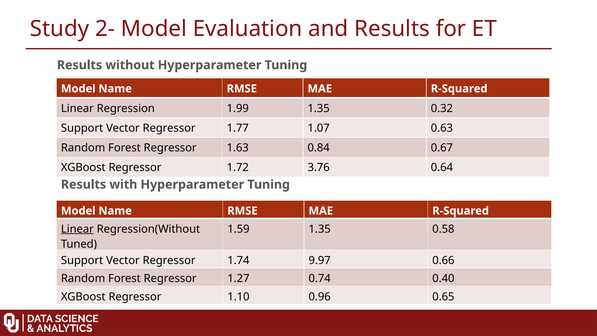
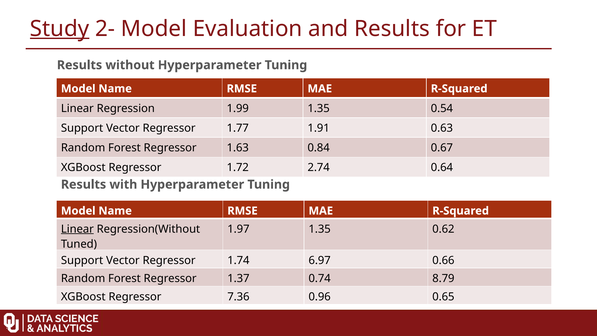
Study underline: none -> present
0.32: 0.32 -> 0.54
1.07: 1.07 -> 1.91
3.76: 3.76 -> 2.74
1.59: 1.59 -> 1.97
0.58: 0.58 -> 0.62
9.97: 9.97 -> 6.97
1.27: 1.27 -> 1.37
0.40: 0.40 -> 8.79
1.10: 1.10 -> 7.36
